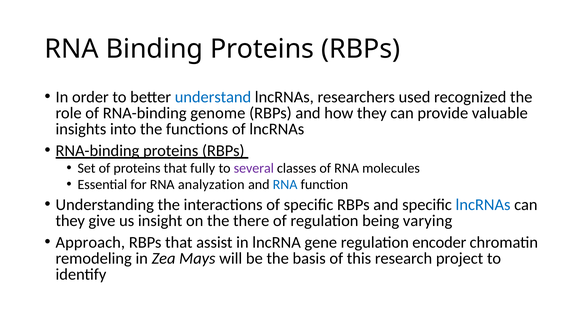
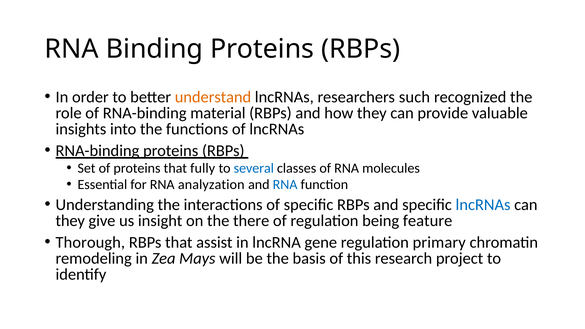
understand colour: blue -> orange
used: used -> such
genome: genome -> material
several colour: purple -> blue
varying: varying -> feature
Approach: Approach -> Thorough
encoder: encoder -> primary
